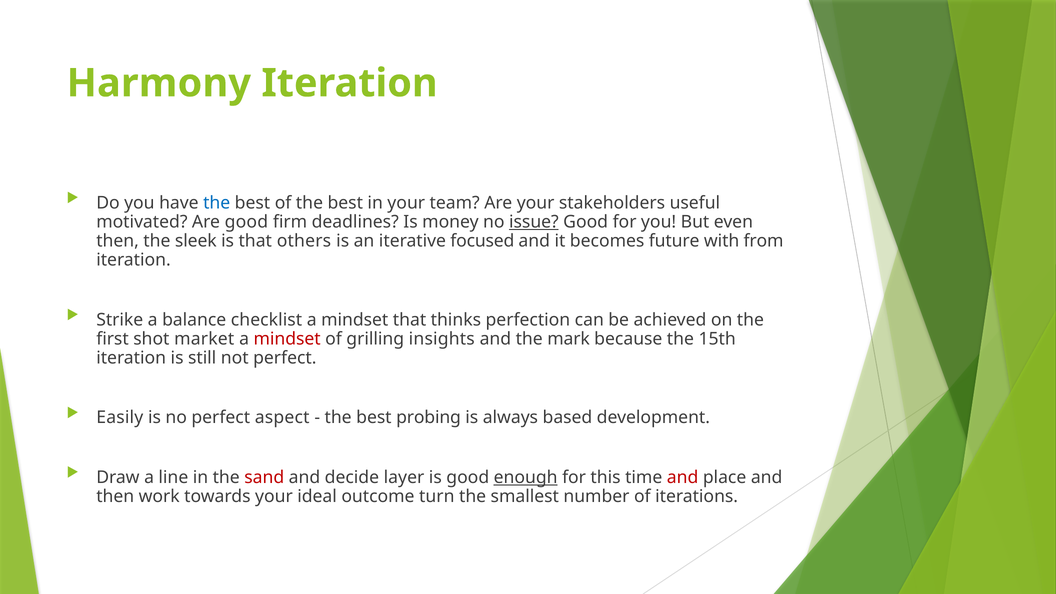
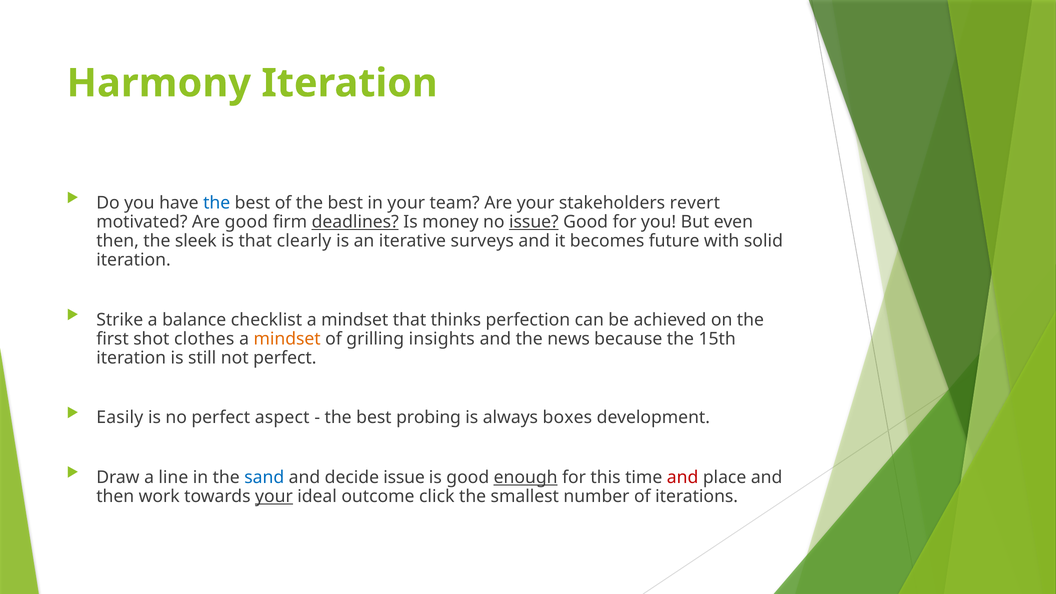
useful: useful -> revert
deadlines underline: none -> present
others: others -> clearly
focused: focused -> surveys
from: from -> solid
market: market -> clothes
mindset at (287, 339) colour: red -> orange
mark: mark -> news
based: based -> boxes
sand colour: red -> blue
decide layer: layer -> issue
your at (274, 496) underline: none -> present
turn: turn -> click
